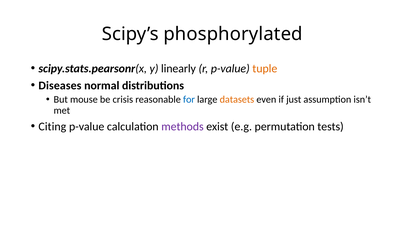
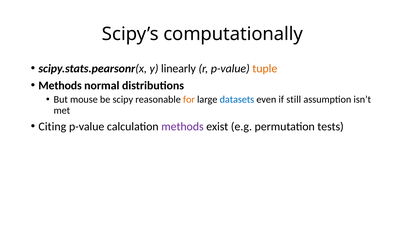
phosphorylated: phosphorylated -> computationally
Diseases at (60, 85): Diseases -> Methods
crisis: crisis -> scipy
for colour: blue -> orange
datasets colour: orange -> blue
just: just -> still
